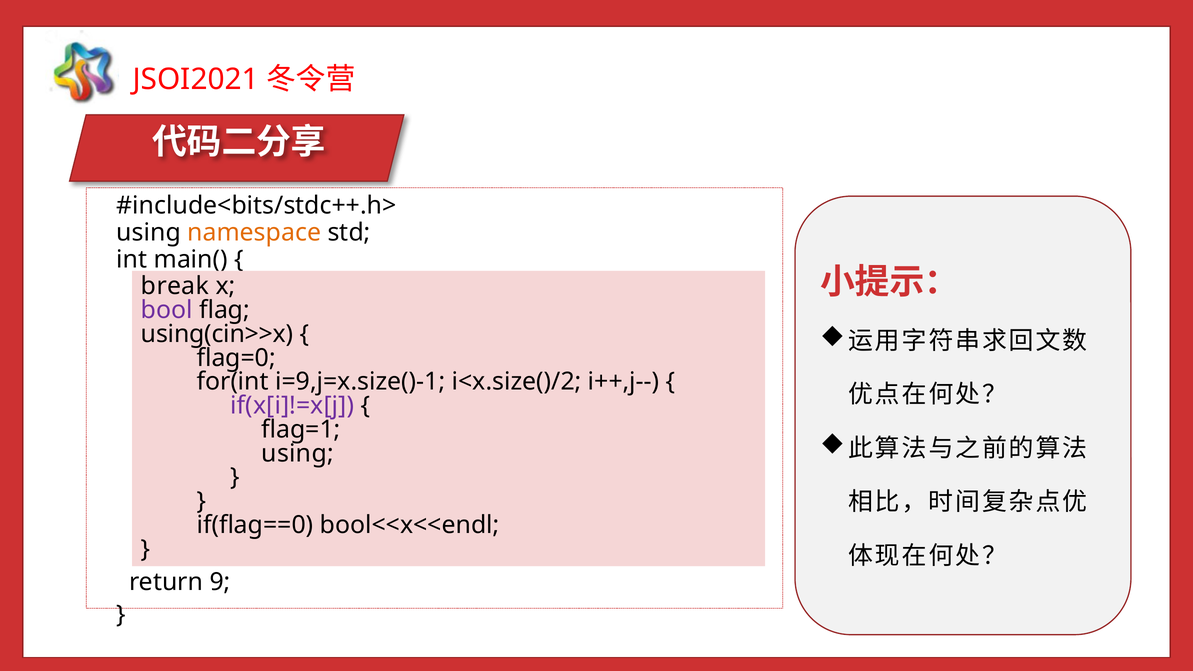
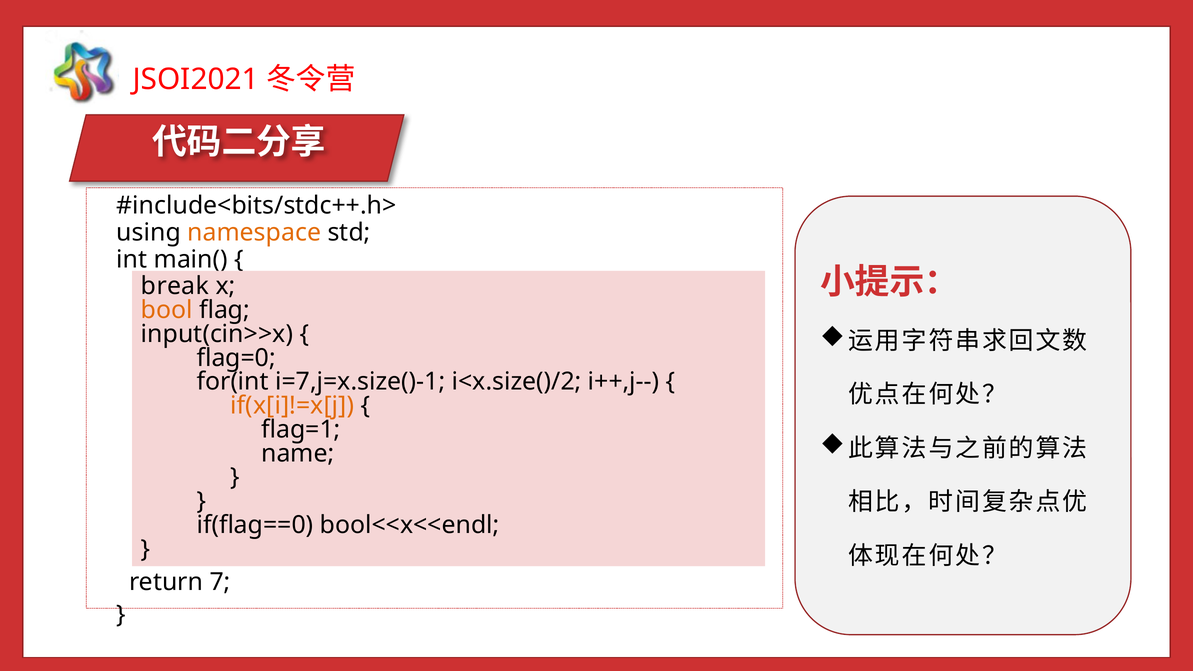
bool colour: purple -> orange
using(cin>>x: using(cin>>x -> input(cin>>x
i=9,j=x.size()-1: i=9,j=x.size()-1 -> i=7,j=x.size()-1
if(x[i]!=x[j colour: purple -> orange
using at (298, 453): using -> name
9: 9 -> 7
